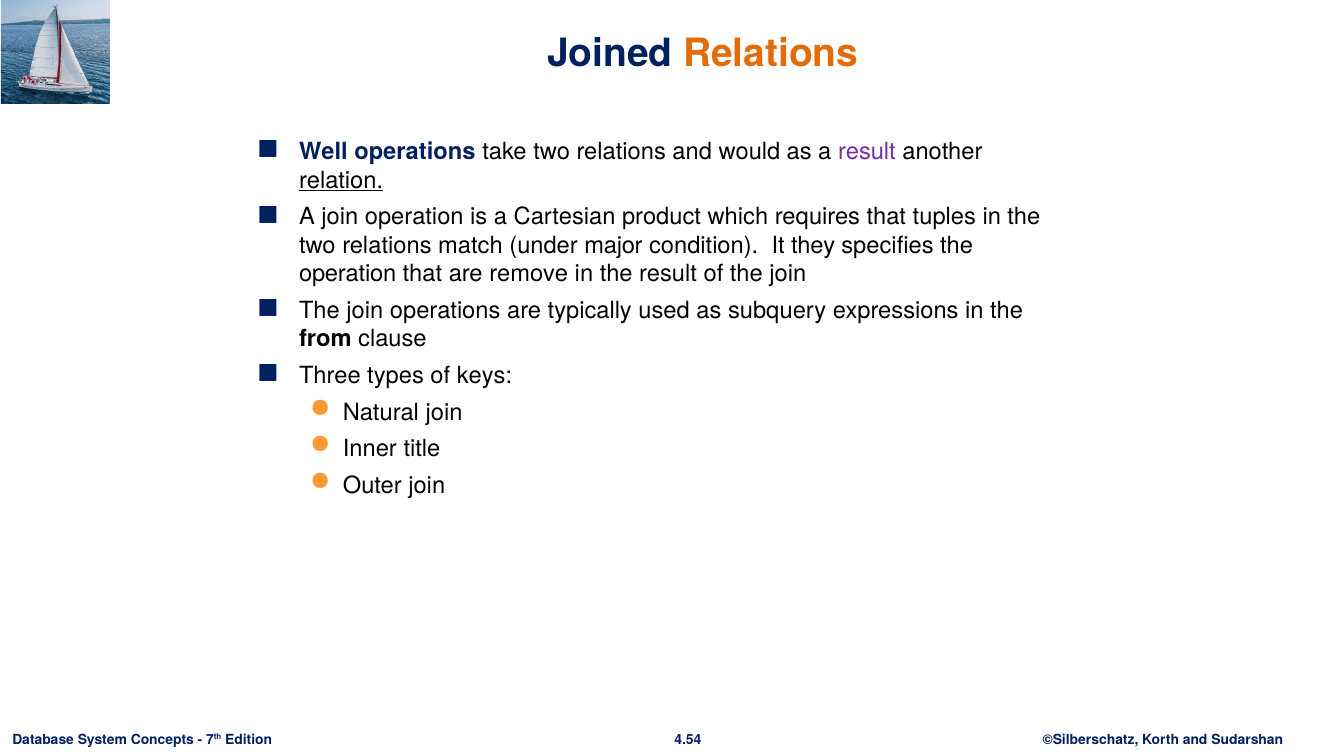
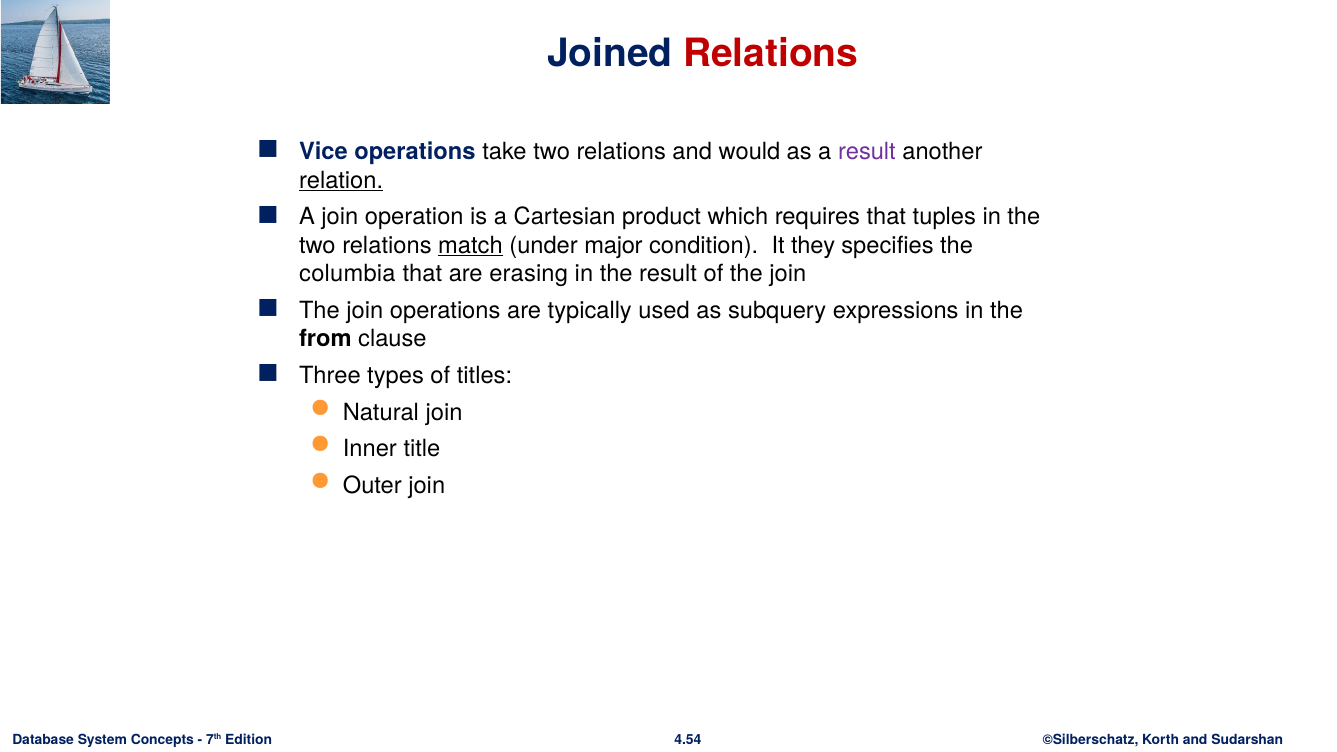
Relations at (771, 54) colour: orange -> red
Well: Well -> Vice
match underline: none -> present
operation at (348, 274): operation -> columbia
remove: remove -> erasing
keys: keys -> titles
